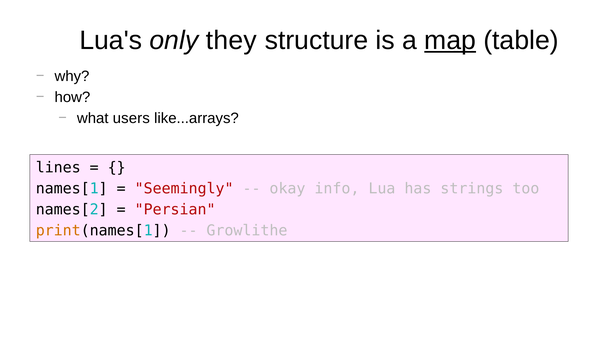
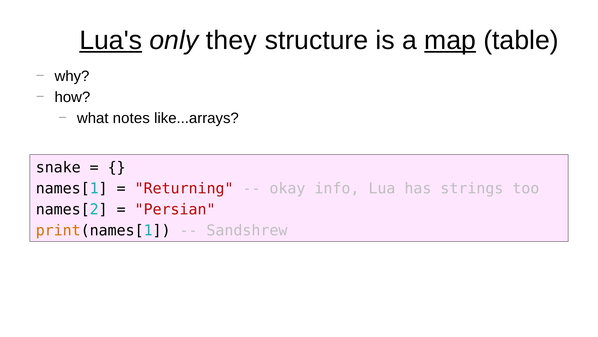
Lua's underline: none -> present
users: users -> notes
lines: lines -> snake
Seemingly: Seemingly -> Returning
Growlithe: Growlithe -> Sandshrew
